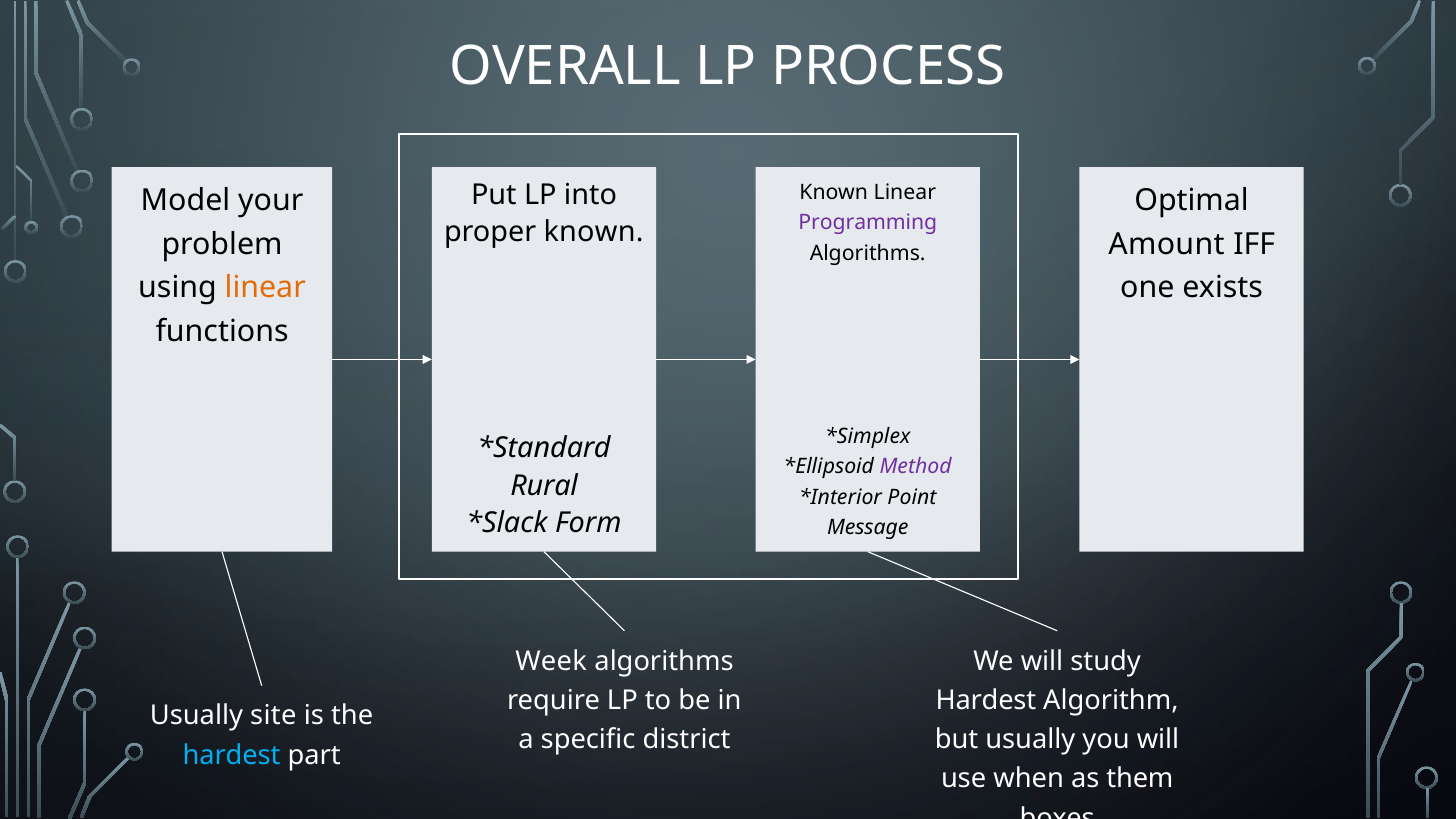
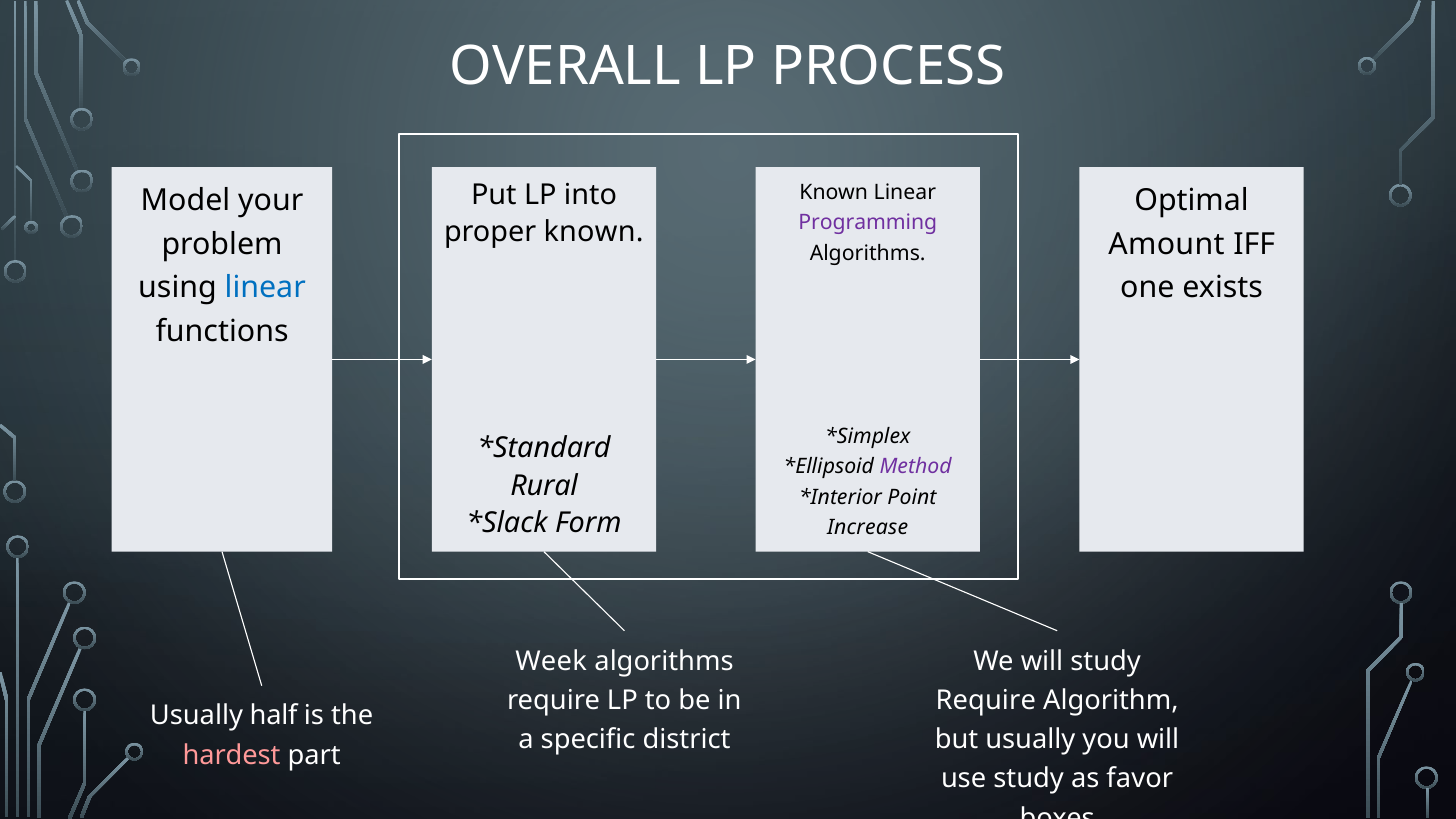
linear at (265, 288) colour: orange -> blue
Message: Message -> Increase
Hardest at (986, 700): Hardest -> Require
site: site -> half
hardest at (232, 755) colour: light blue -> pink
use when: when -> study
them: them -> favor
